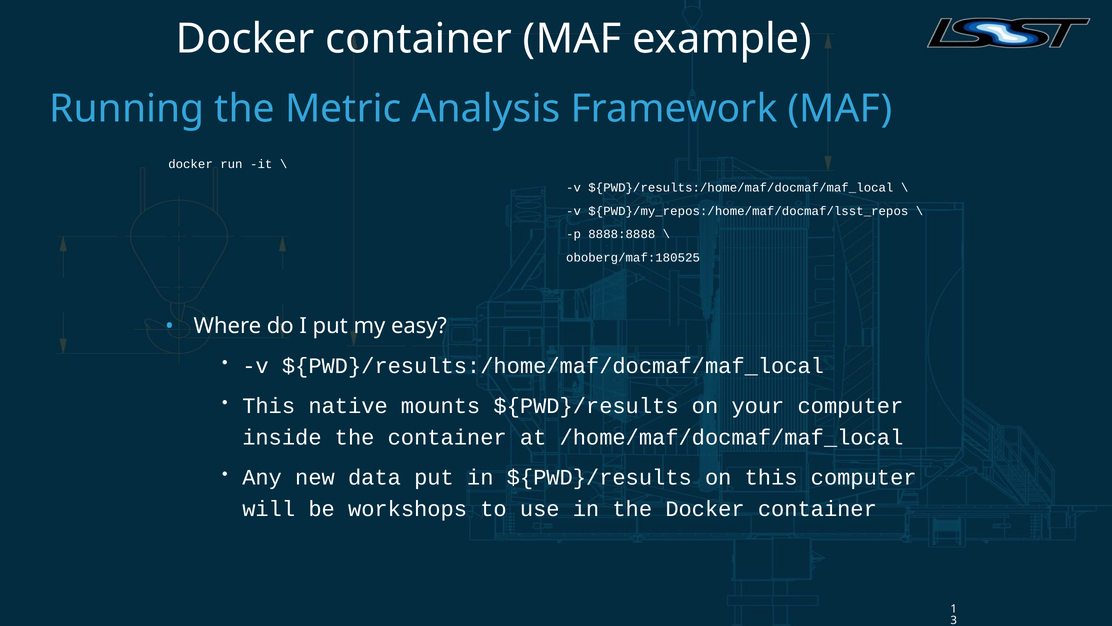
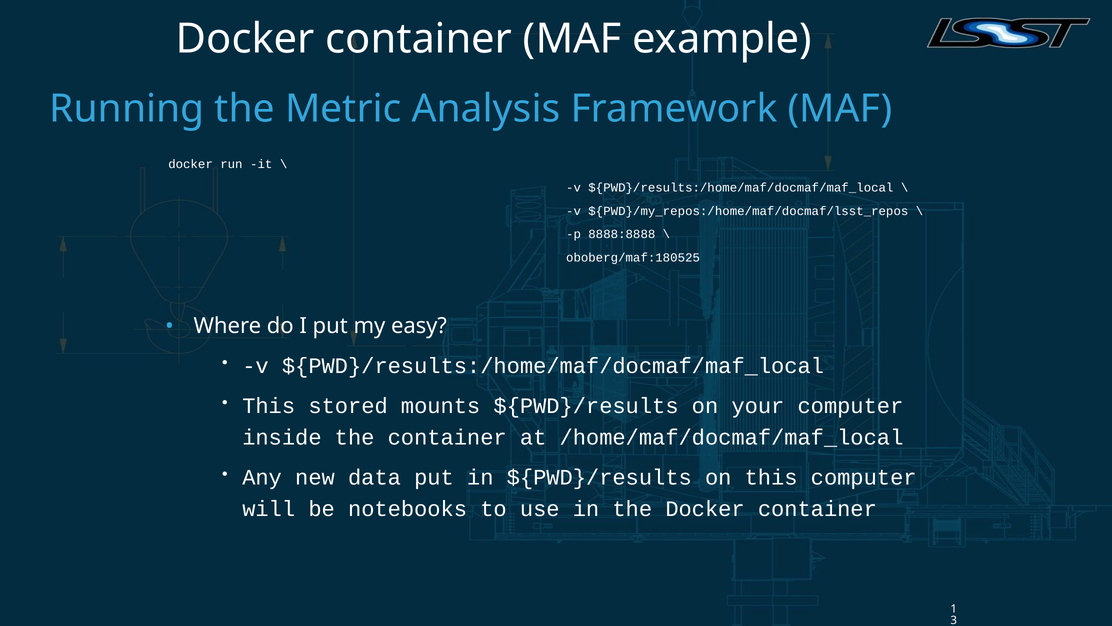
native: native -> stored
workshops: workshops -> notebooks
